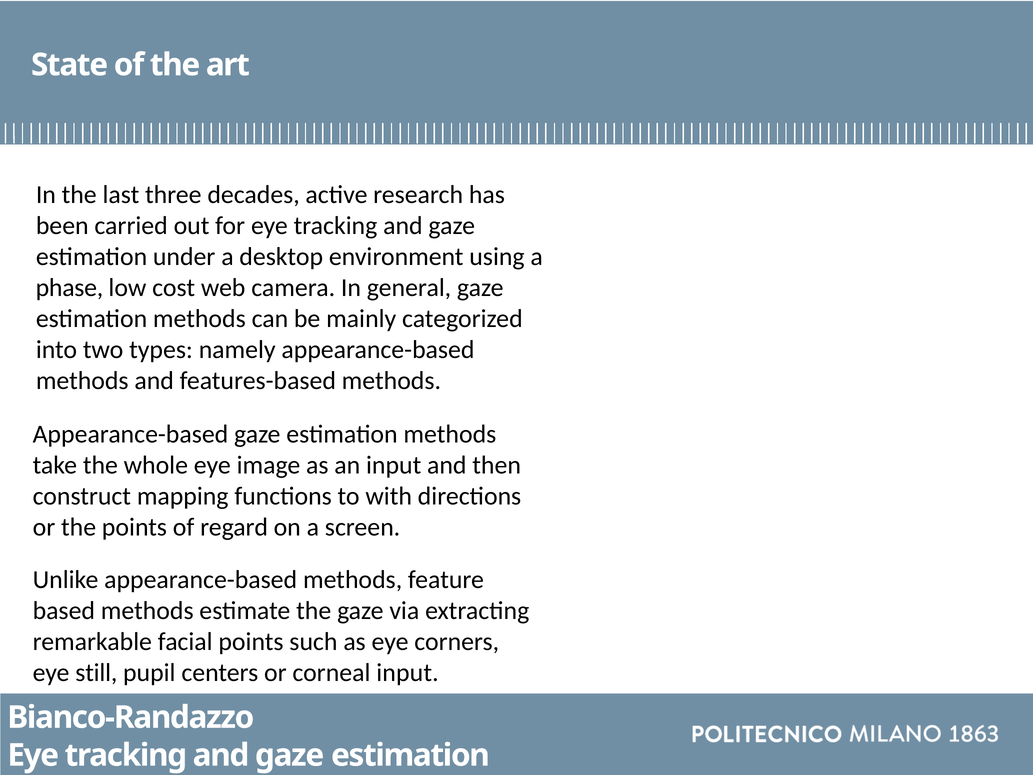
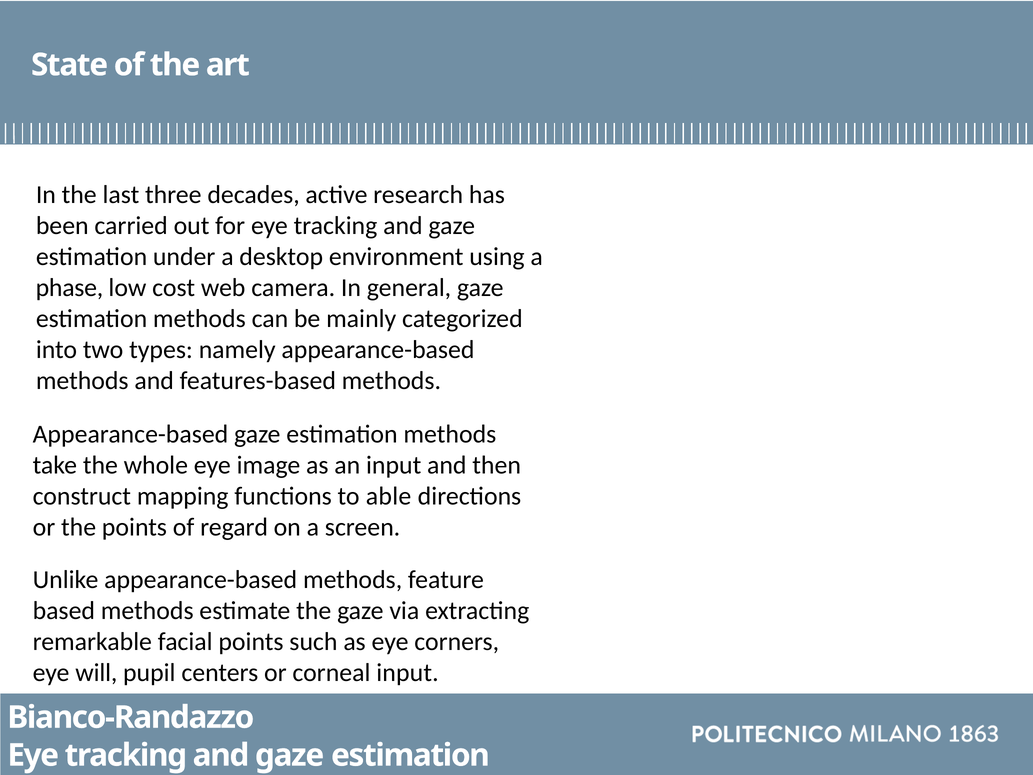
with: with -> able
still: still -> will
